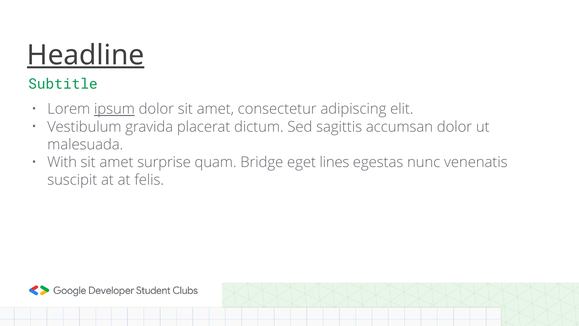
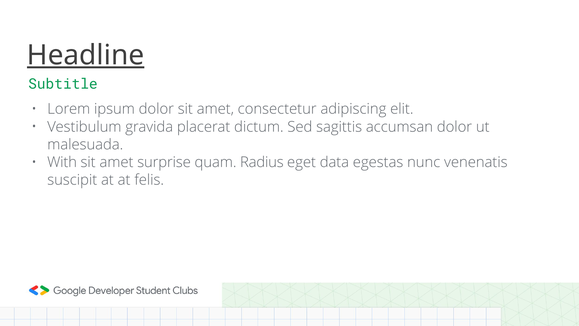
ipsum underline: present -> none
Bridge: Bridge -> Radius
lines: lines -> data
